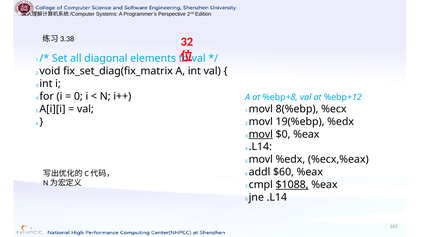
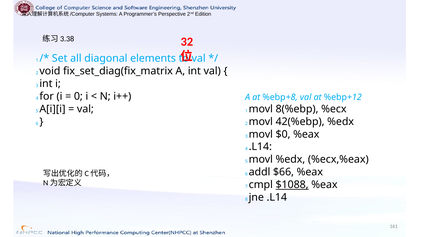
19(%ebp: 19(%ebp -> 42(%ebp
movl at (261, 134) underline: present -> none
$60: $60 -> $66
